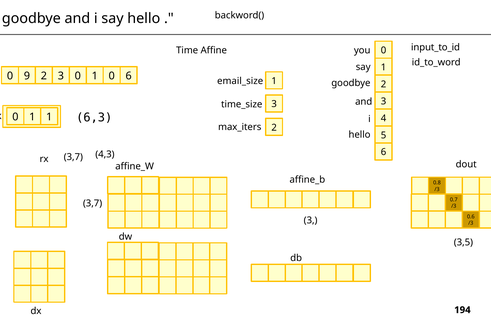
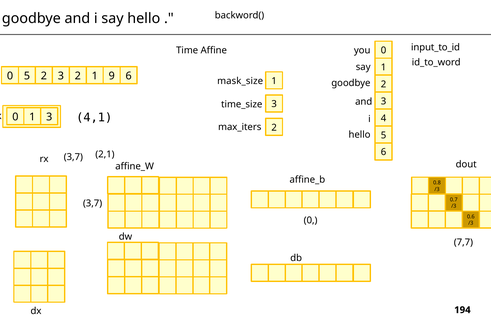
0 9: 9 -> 5
3 0: 0 -> 2
1 0: 0 -> 9
email_size: email_size -> mask_size
6,3: 6,3 -> 4,1
1 1: 1 -> 3
4,3: 4,3 -> 2,1
3 at (311, 220): 3 -> 0
3,5: 3,5 -> 7,7
